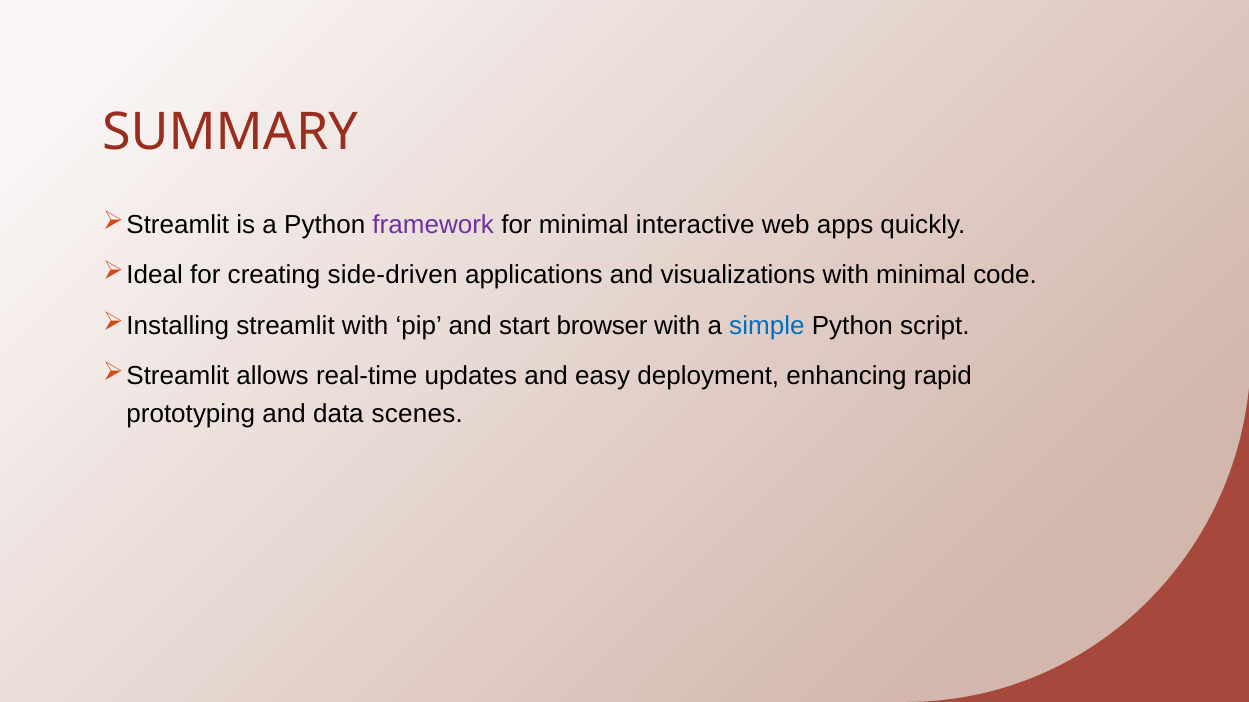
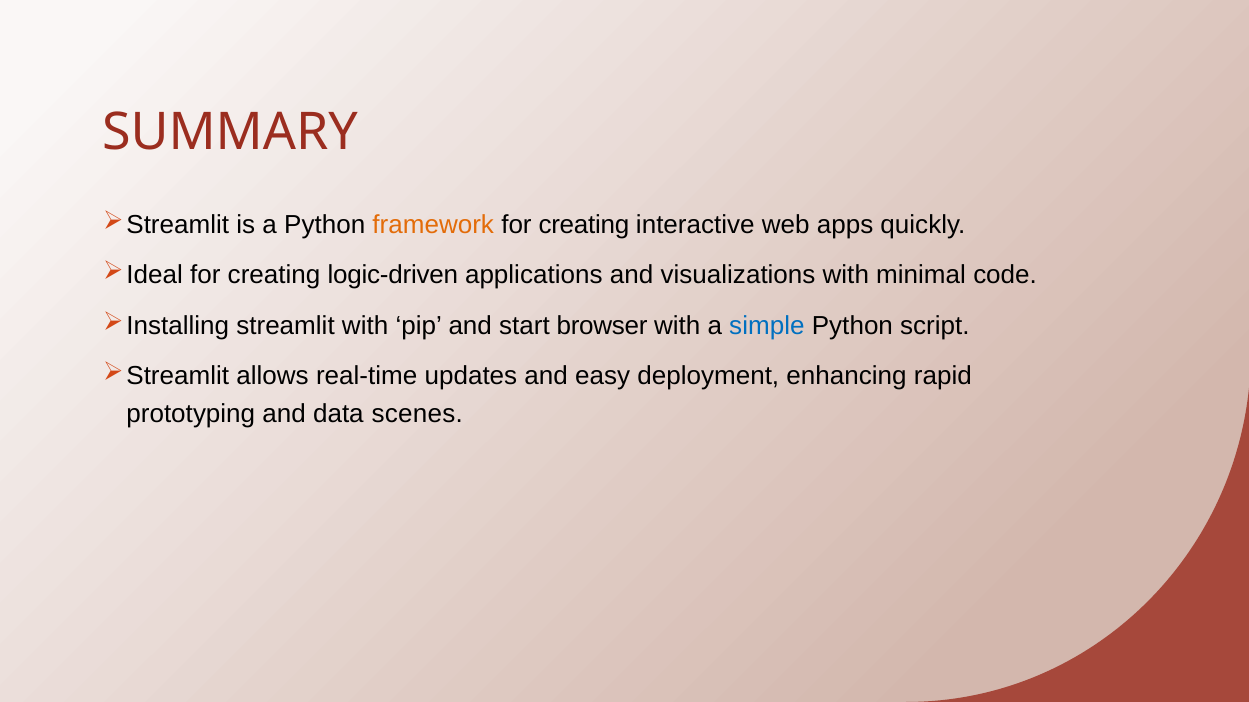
framework colour: purple -> orange
minimal at (584, 225): minimal -> creating
side-driven: side-driven -> logic-driven
